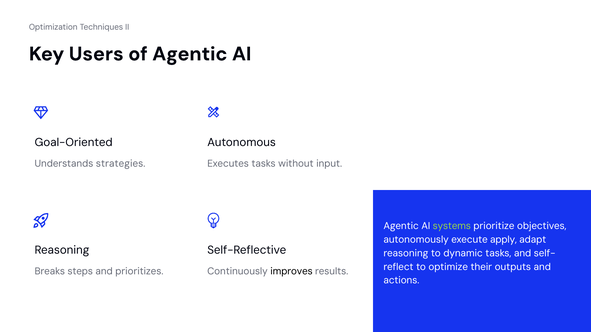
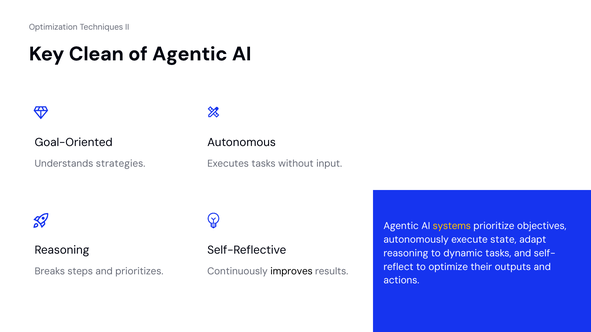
Users: Users -> Clean
systems colour: light green -> yellow
apply: apply -> state
